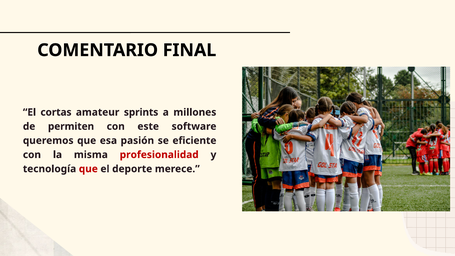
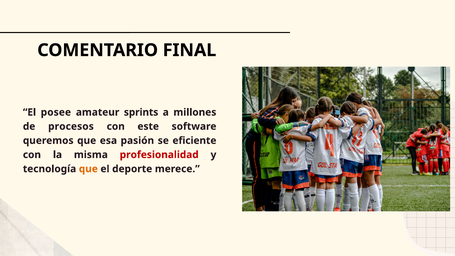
cortas: cortas -> posee
permiten: permiten -> procesos
que at (88, 169) colour: red -> orange
